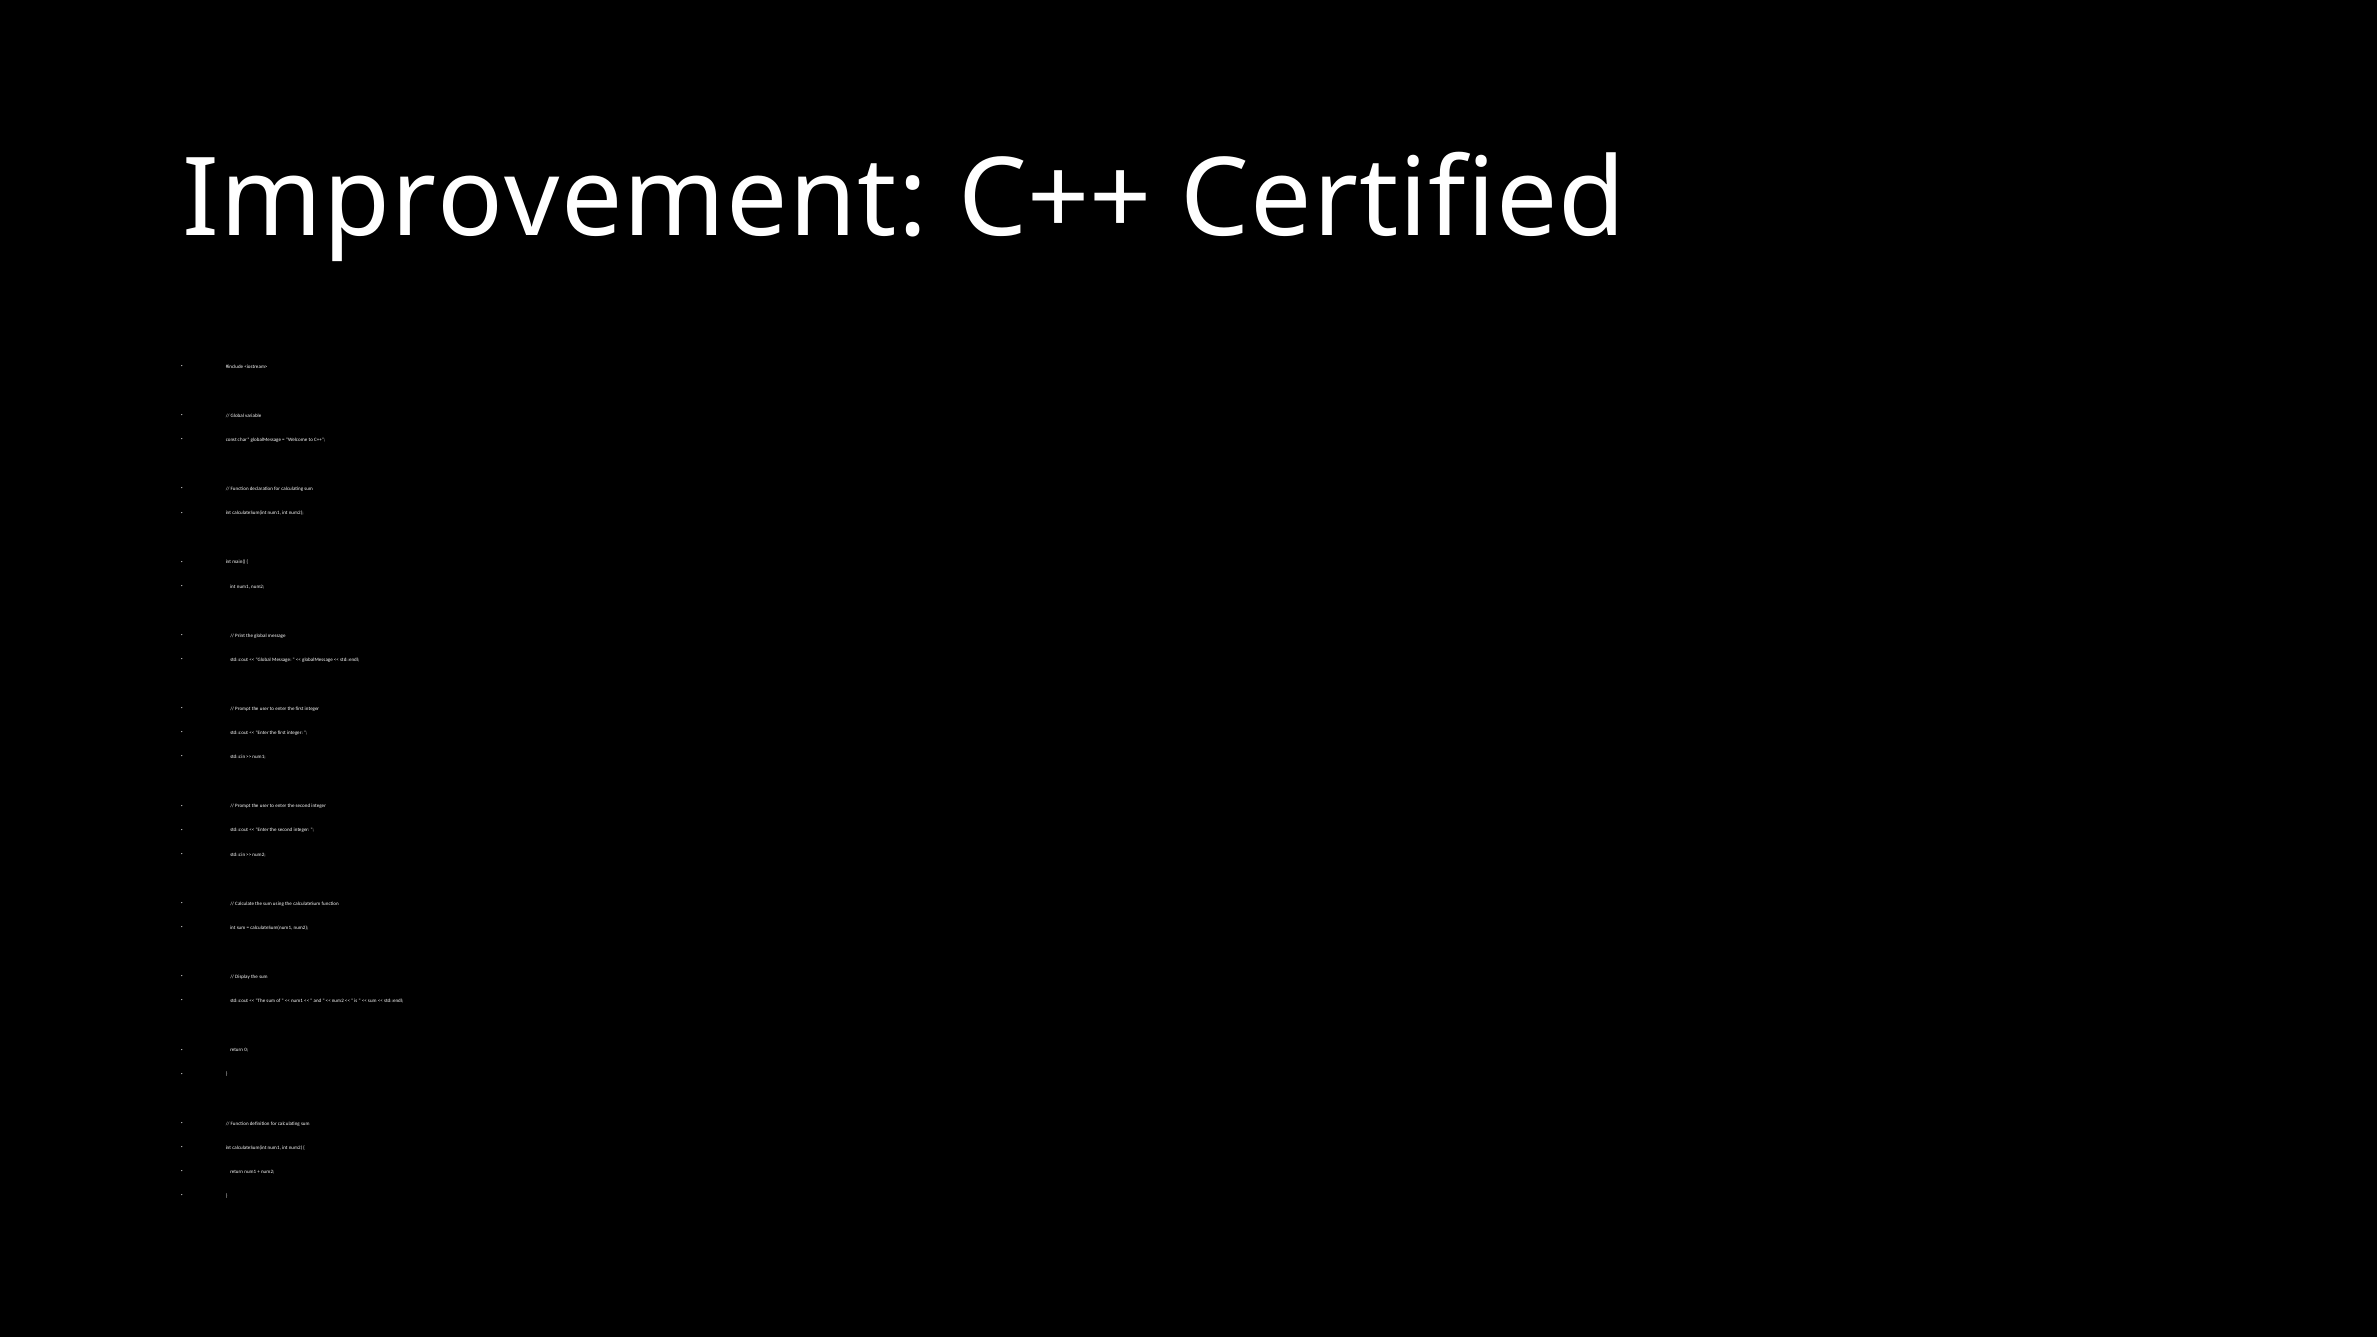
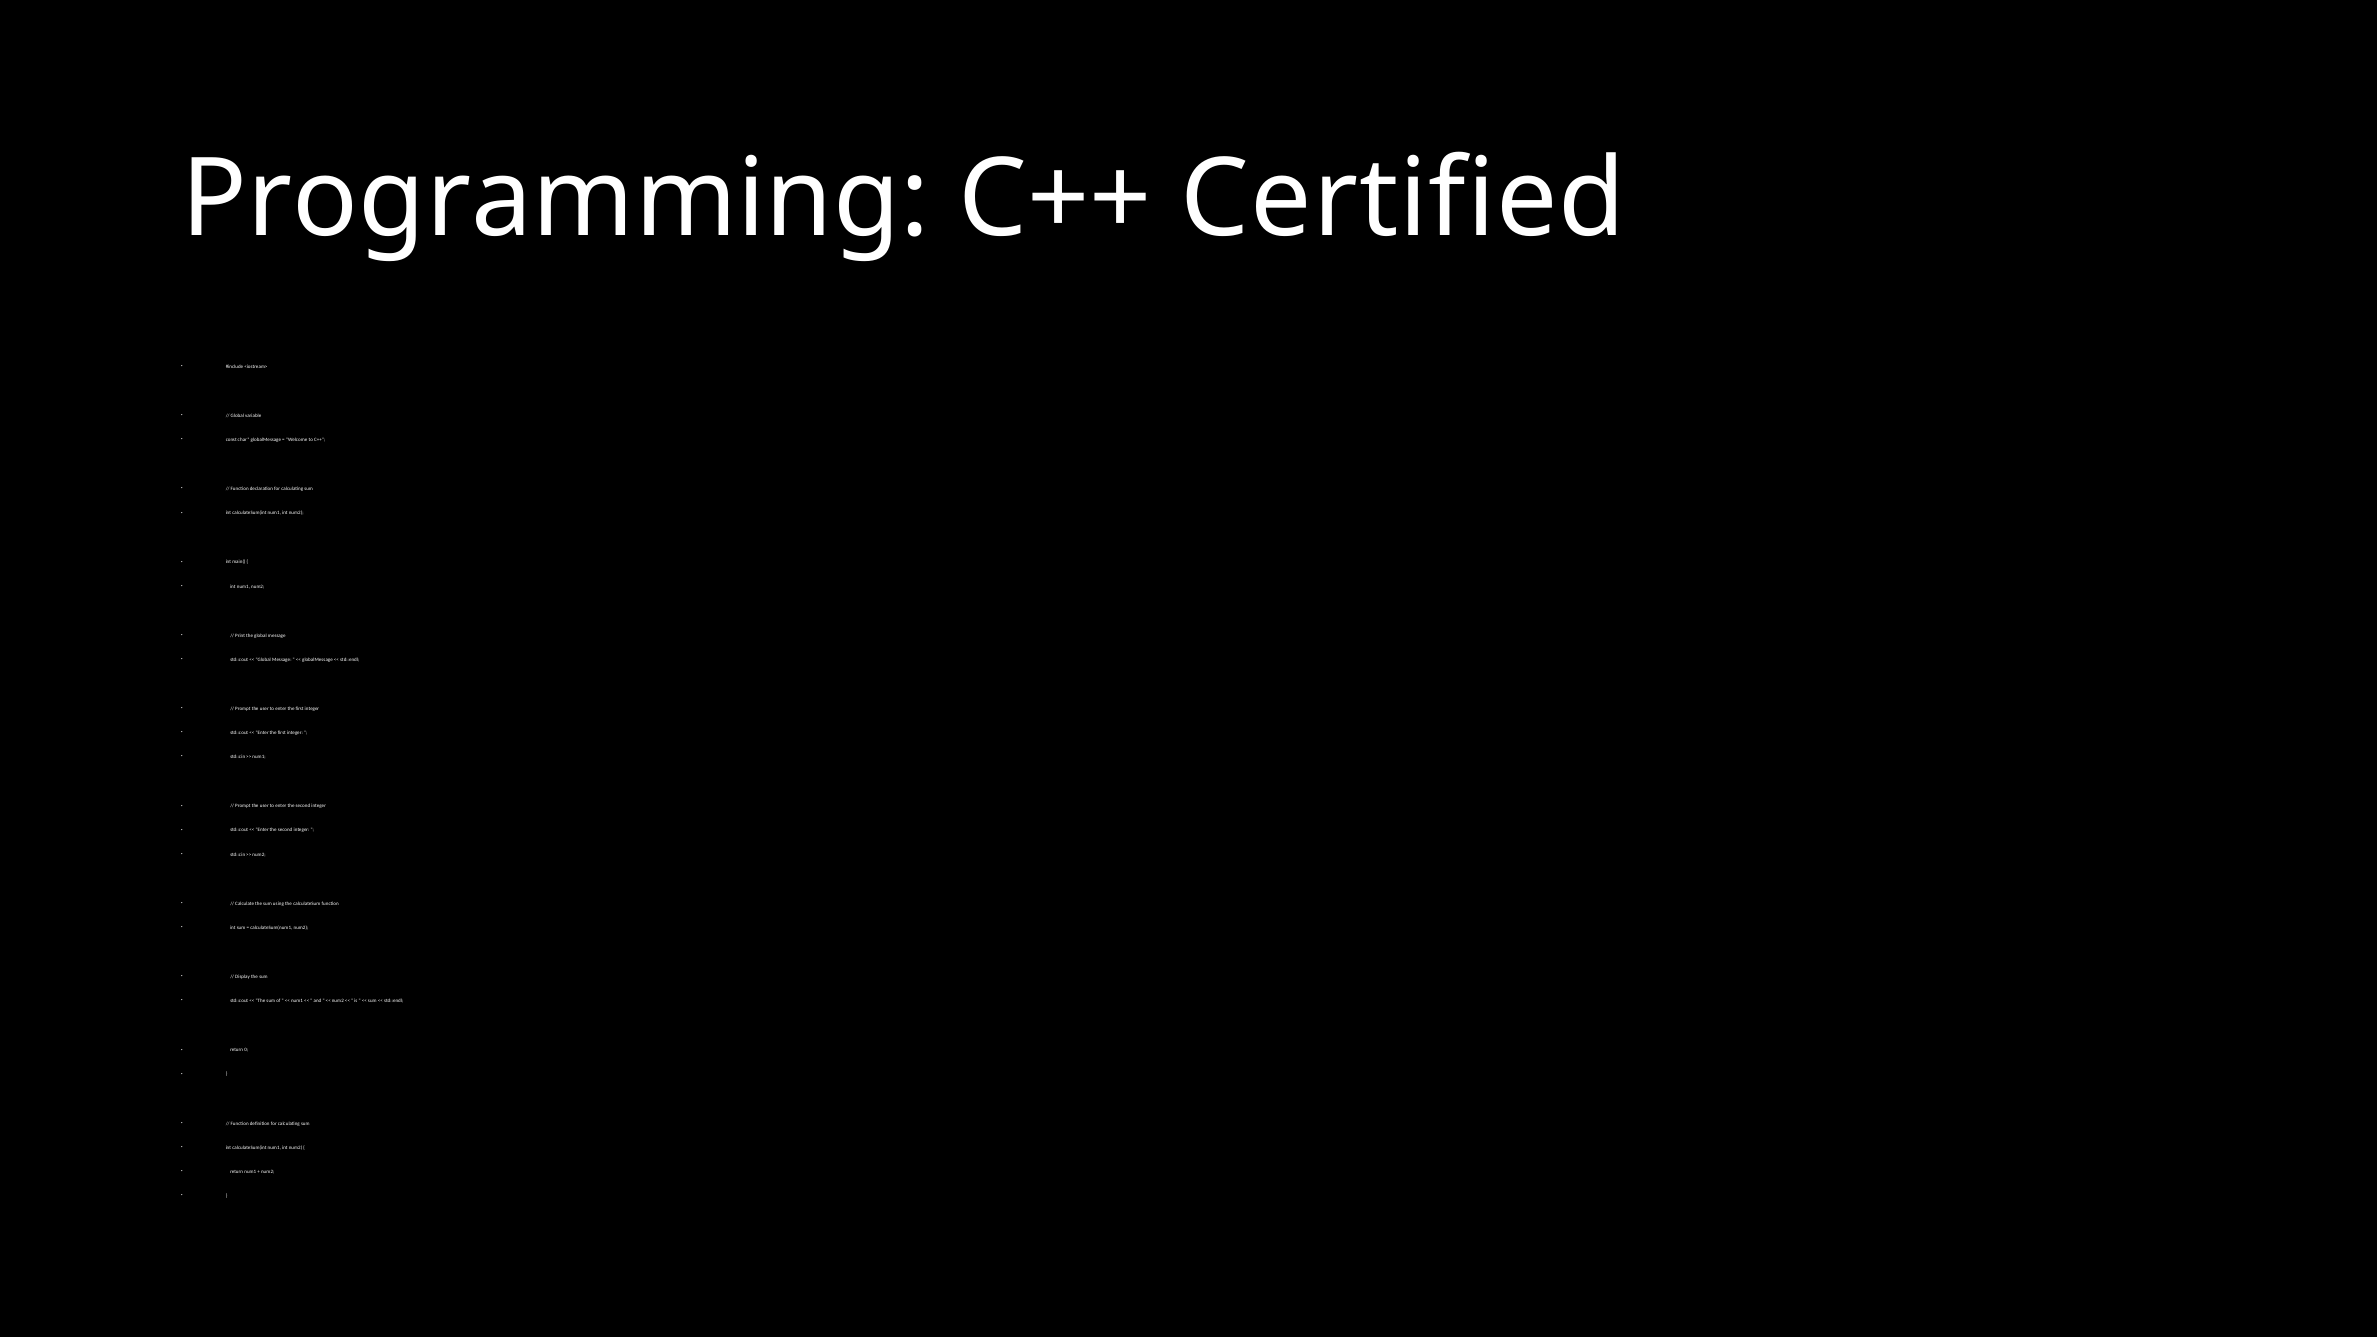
Improvement: Improvement -> Programming
